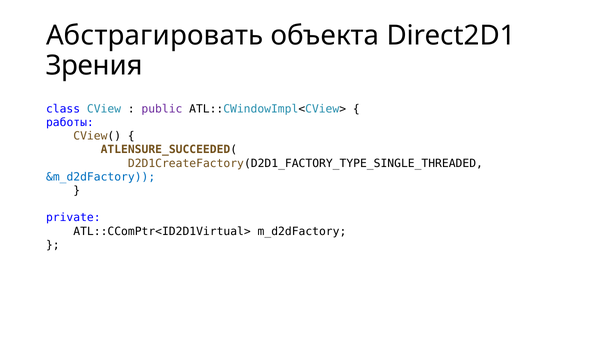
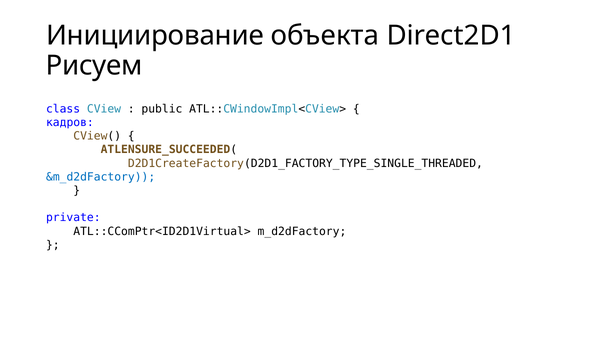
Абстрагировать: Абстрагировать -> Инициирование
Зрения: Зрения -> Рисуем
public colour: purple -> black
работы: работы -> кадров
